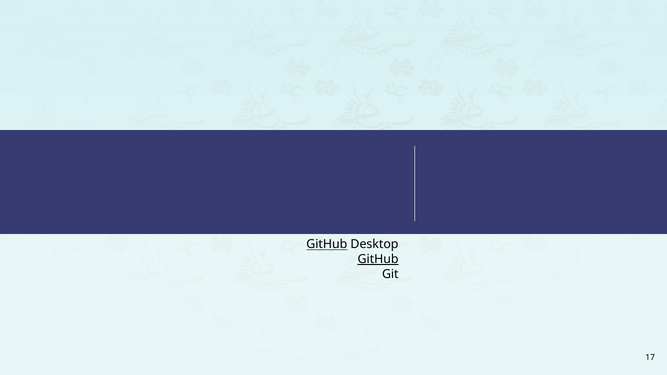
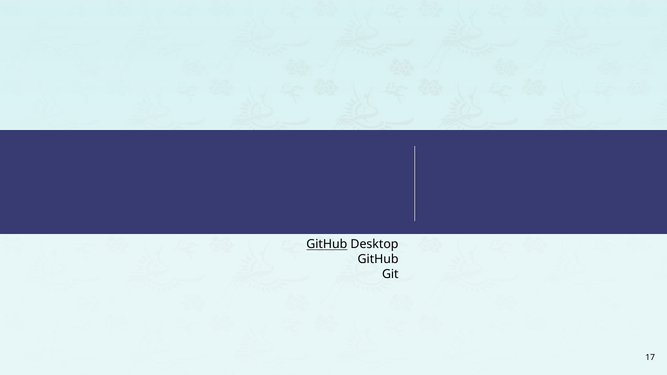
GitHub at (378, 259) underline: present -> none
